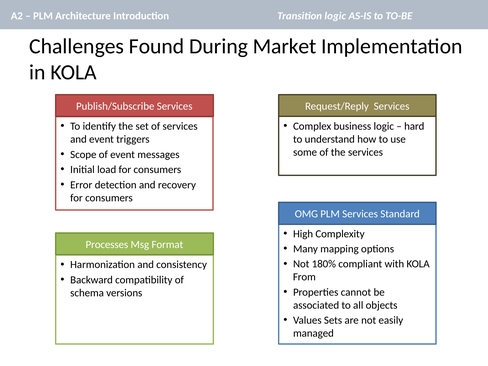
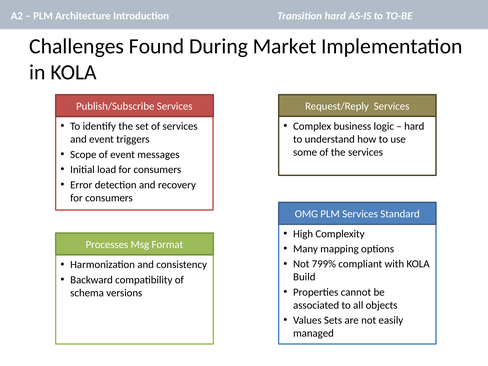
Transition logic: logic -> hard
180%: 180% -> 799%
From: From -> Build
